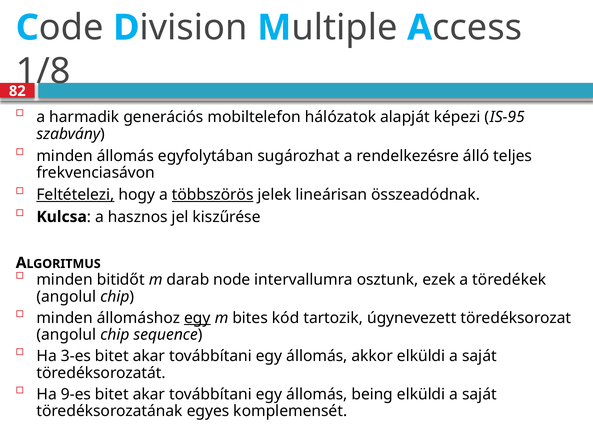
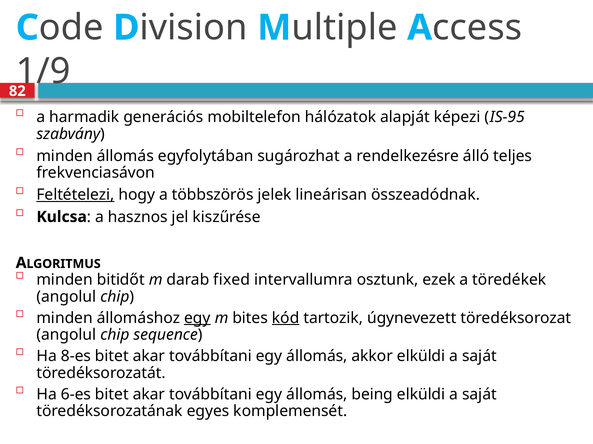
1/8: 1/8 -> 1/9
többszörös underline: present -> none
node: node -> fixed
kód underline: none -> present
3-es: 3-es -> 8-es
9-es: 9-es -> 6-es
